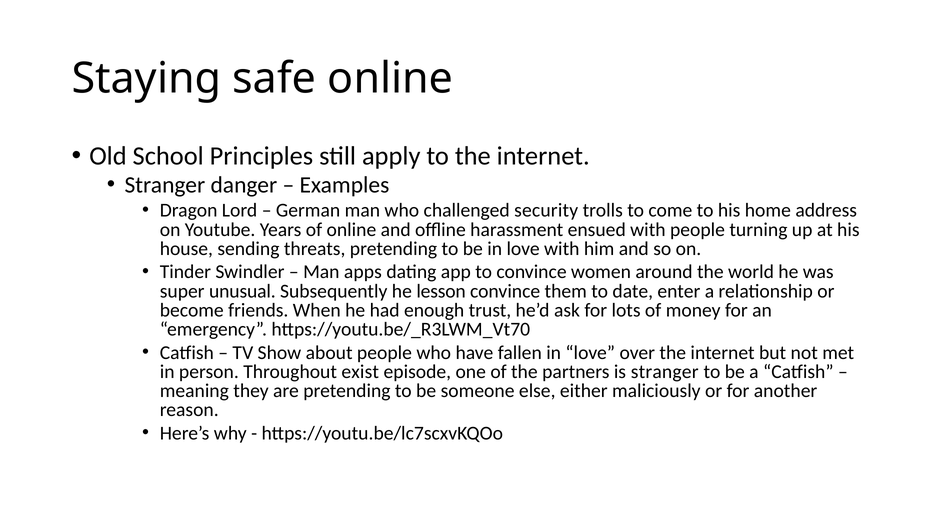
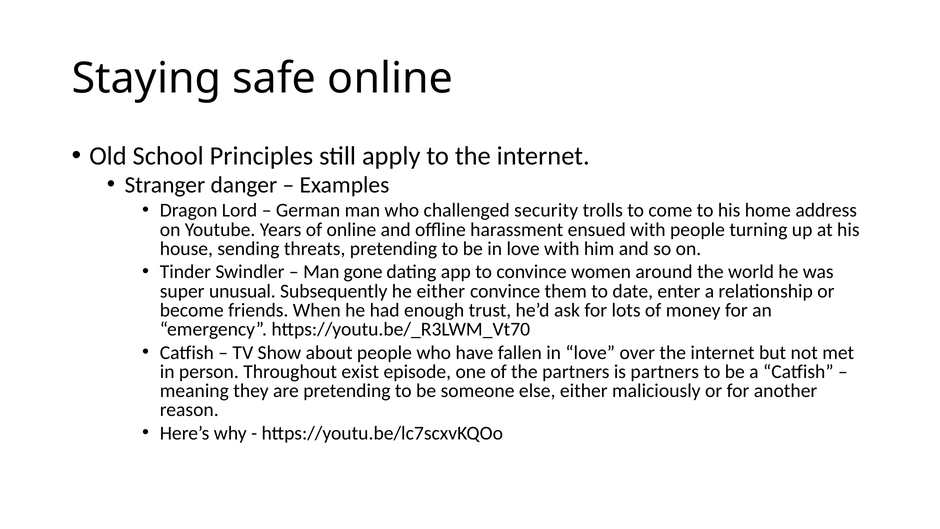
apps: apps -> gone
he lesson: lesson -> either
is stranger: stranger -> partners
